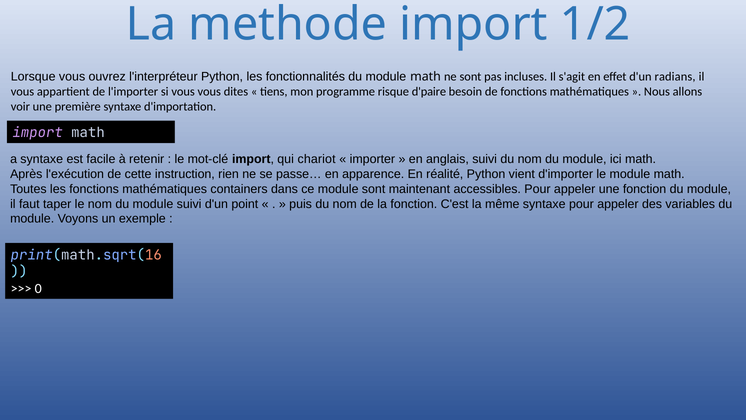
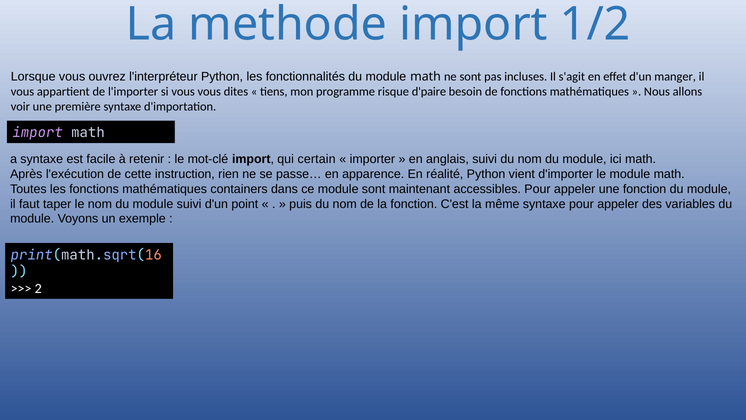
radians: radians -> manger
chariot: chariot -> certain
0: 0 -> 2
